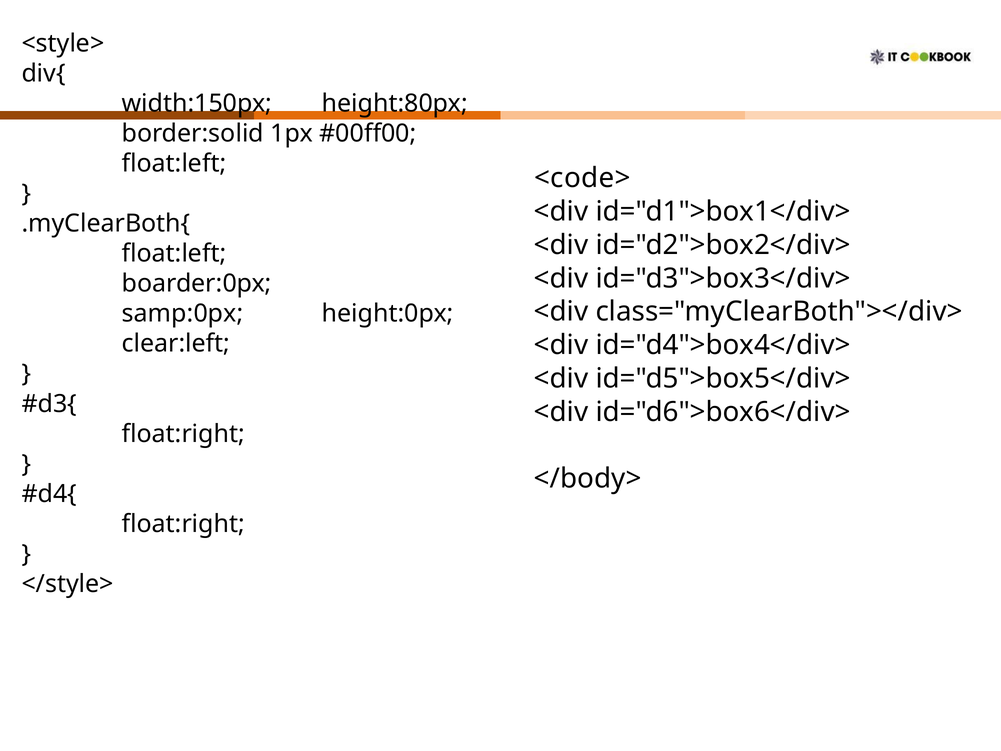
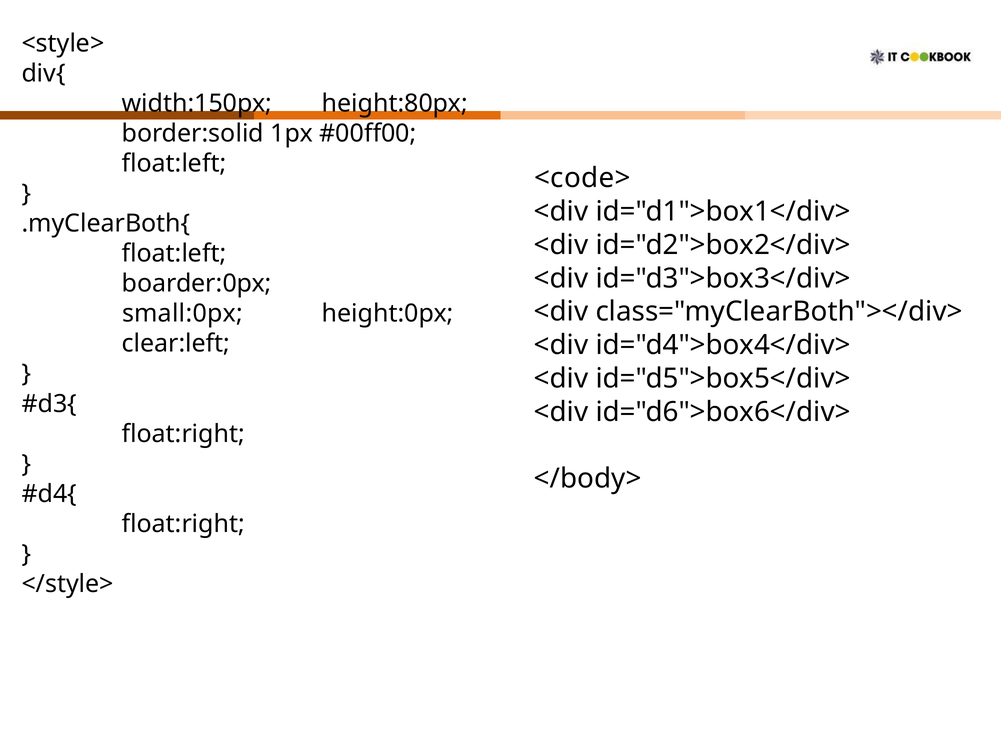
samp:0px: samp:0px -> small:0px
